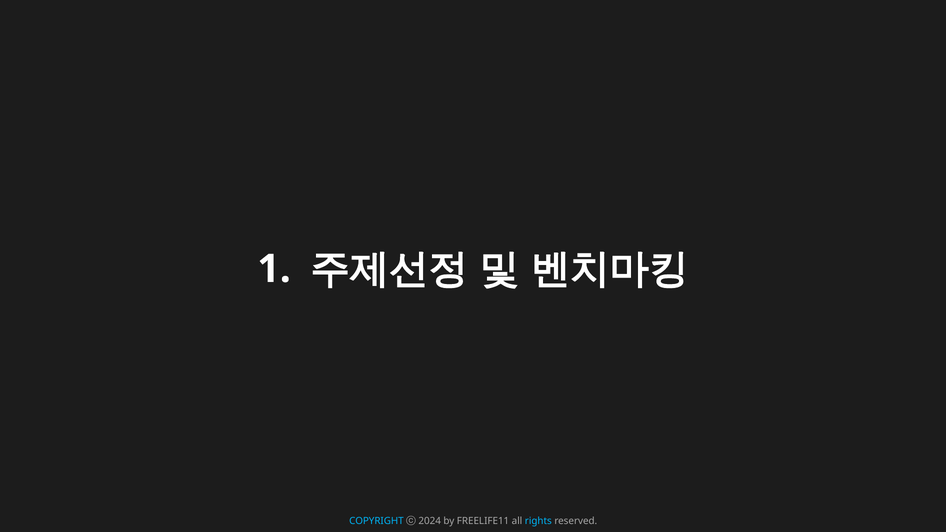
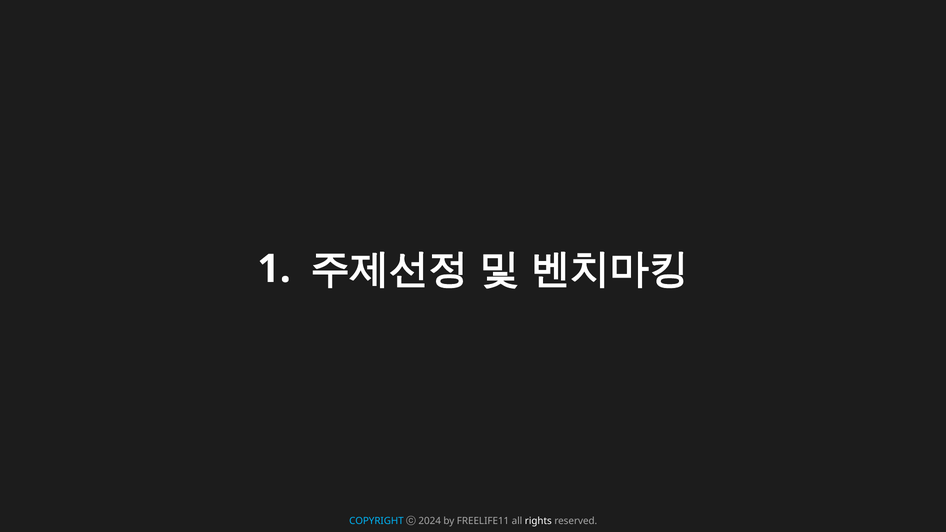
rights colour: light blue -> white
